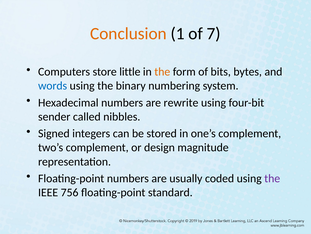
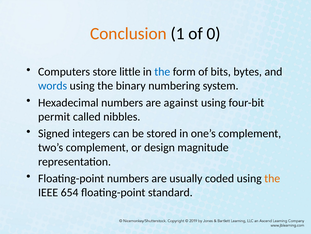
7: 7 -> 0
the at (162, 72) colour: orange -> blue
rewrite: rewrite -> against
sender: sender -> permit
the at (272, 178) colour: purple -> orange
756: 756 -> 654
